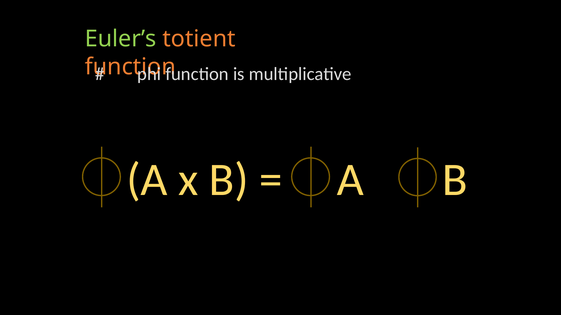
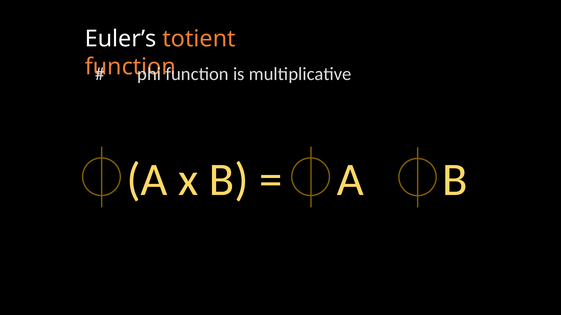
Euler’s colour: light green -> white
